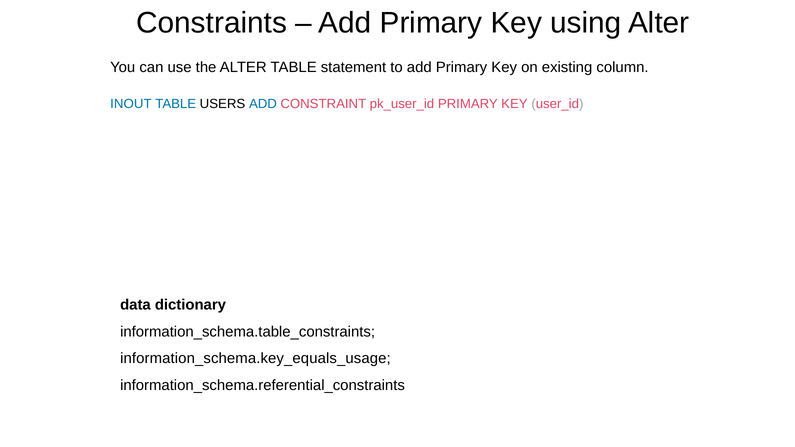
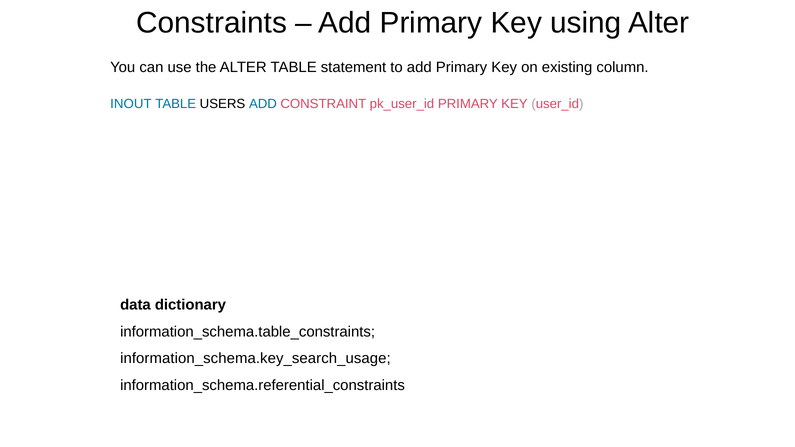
information_schema.key_equals_usage: information_schema.key_equals_usage -> information_schema.key_search_usage
